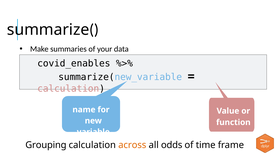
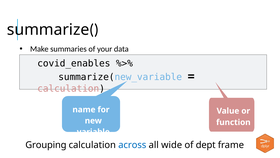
across colour: orange -> blue
odds: odds -> wide
time: time -> dept
